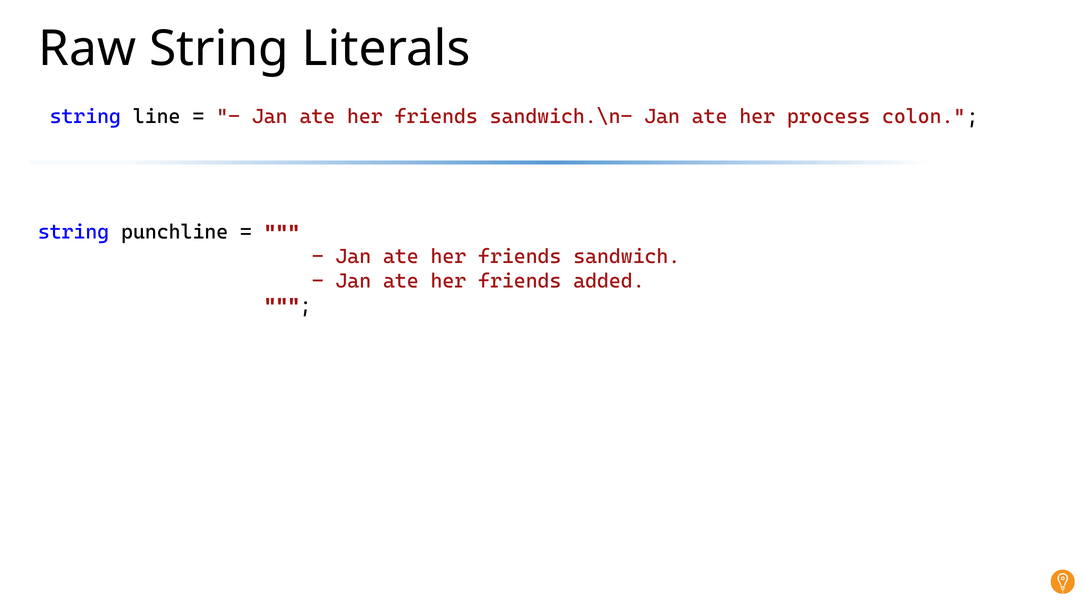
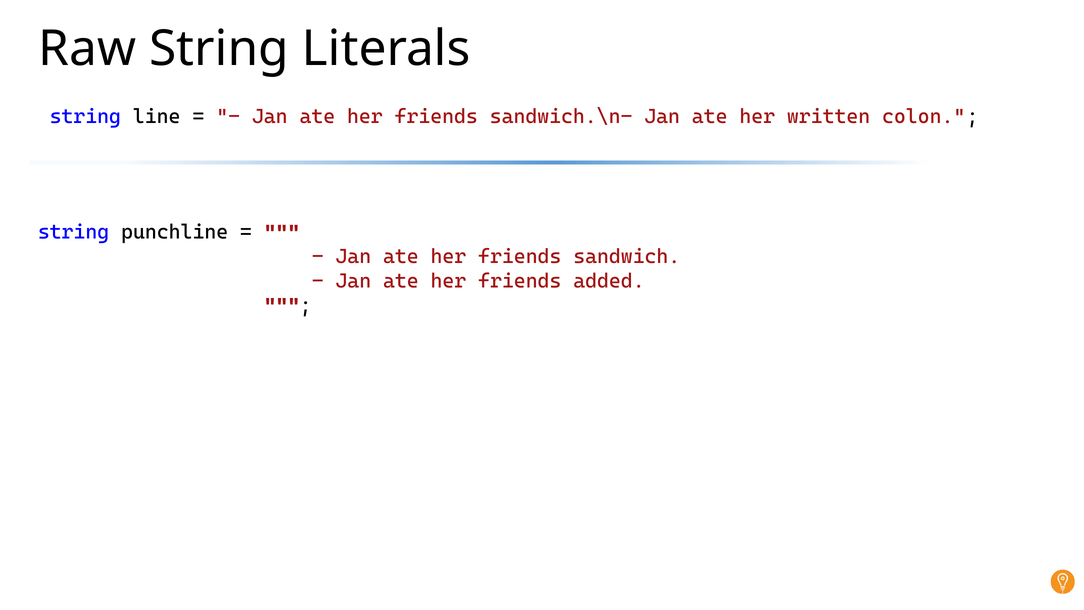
process: process -> written
